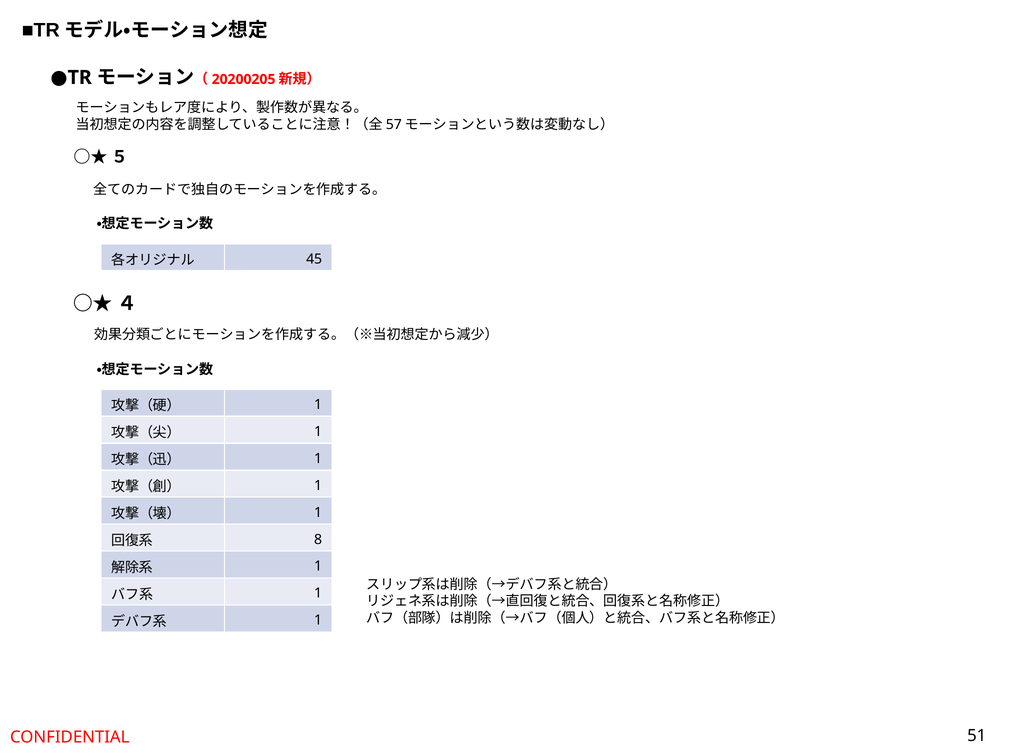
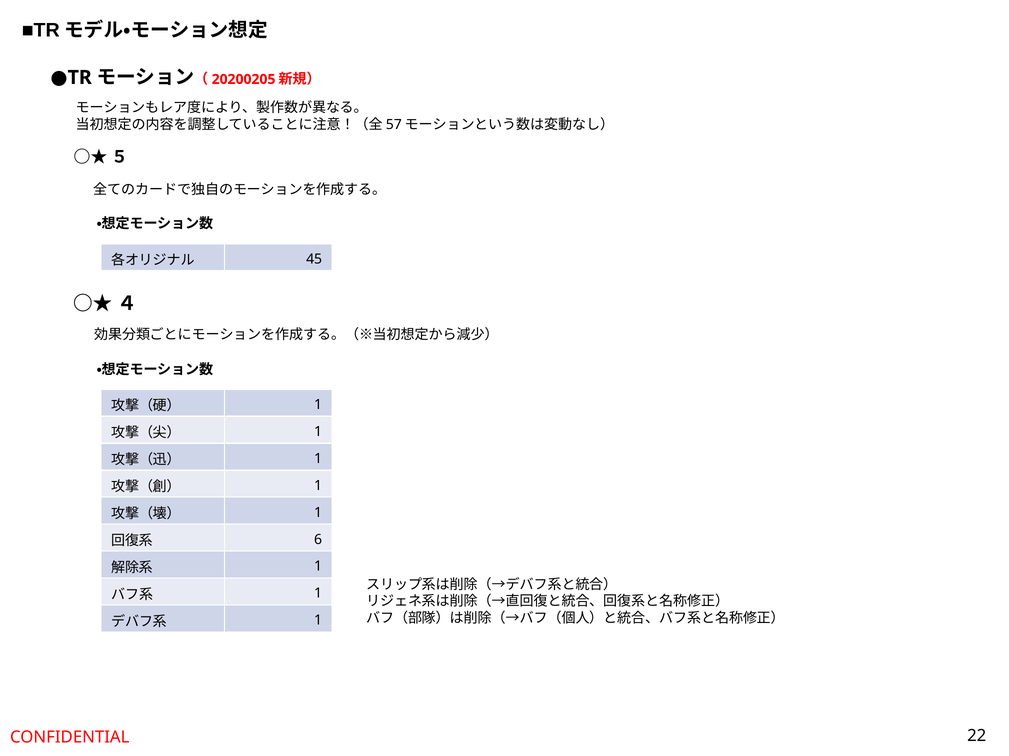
8: 8 -> 6
51: 51 -> 22
